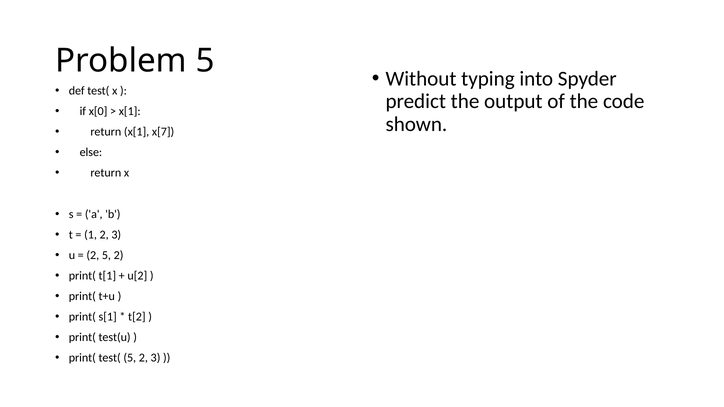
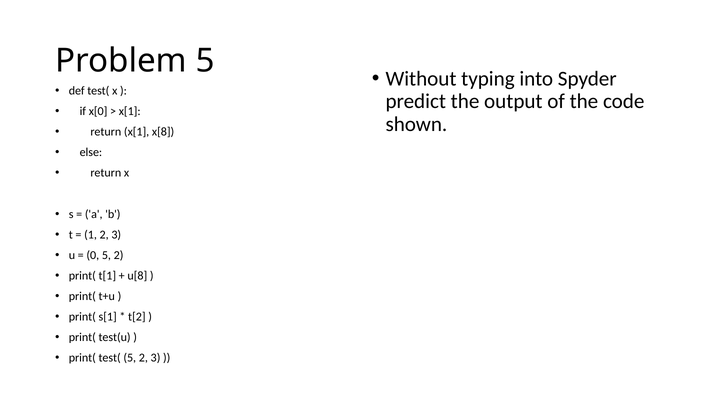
x[7: x[7 -> x[8
2 at (93, 255): 2 -> 0
u[2: u[2 -> u[8
